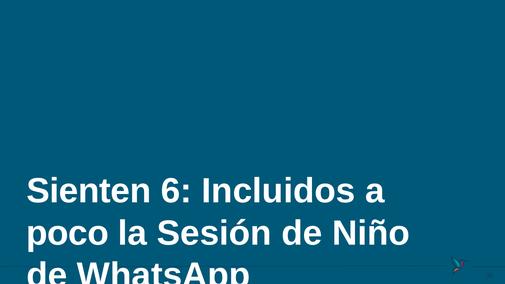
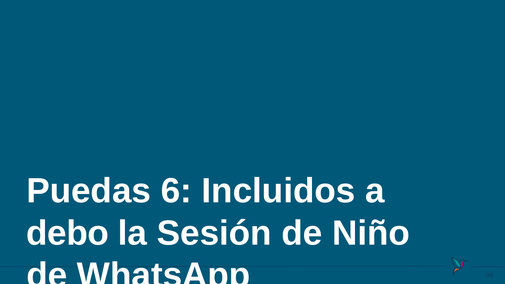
Sienten: Sienten -> Puedas
poco: poco -> debo
